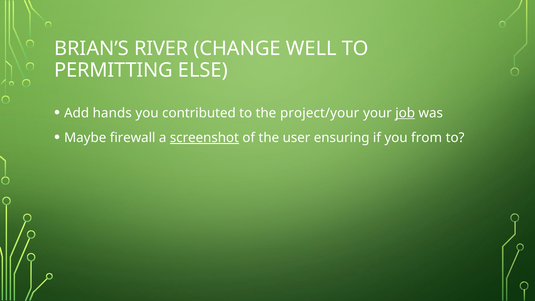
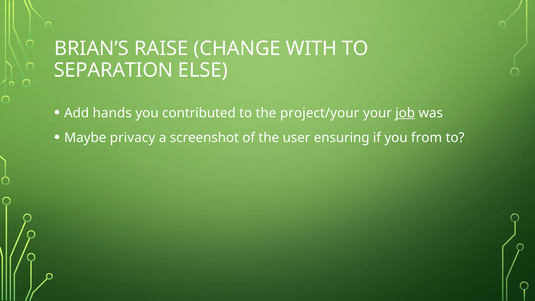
RIVER: RIVER -> RAISE
WELL: WELL -> WITH
PERMITTING: PERMITTING -> SEPARATION
firewall: firewall -> privacy
screenshot underline: present -> none
